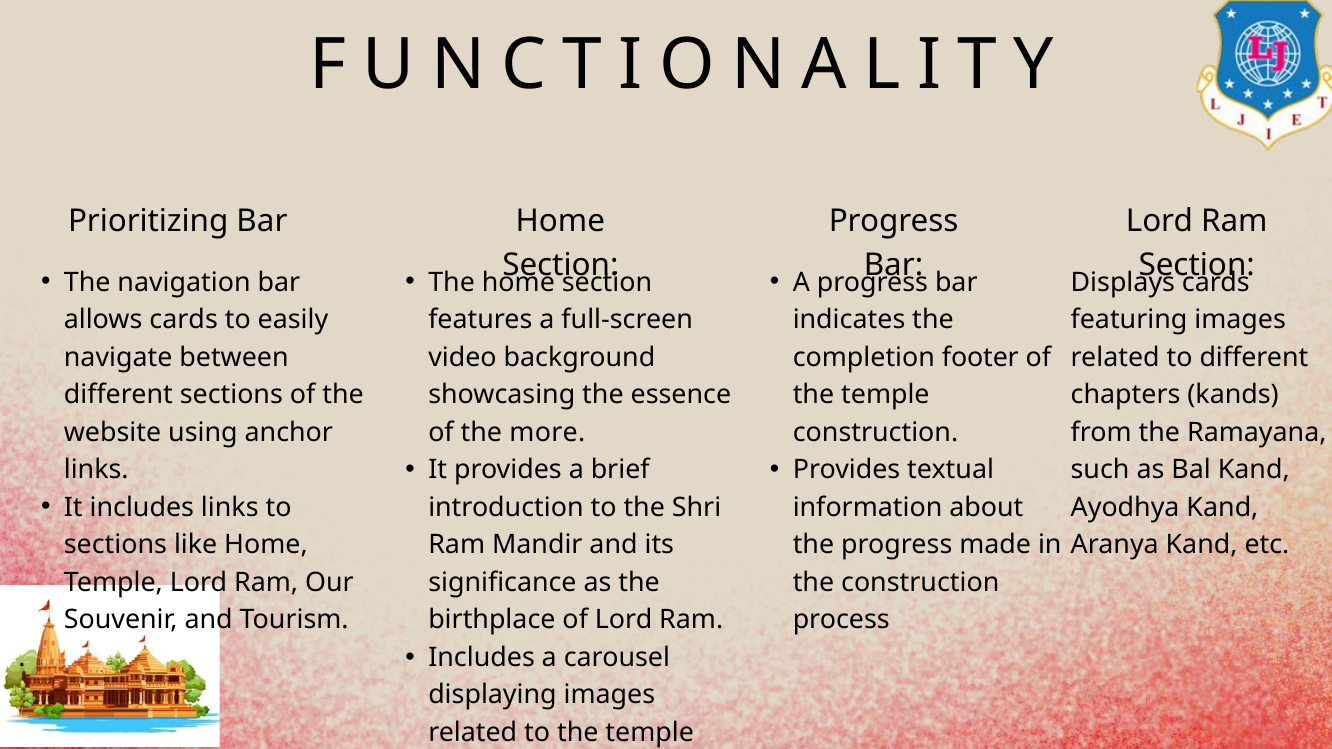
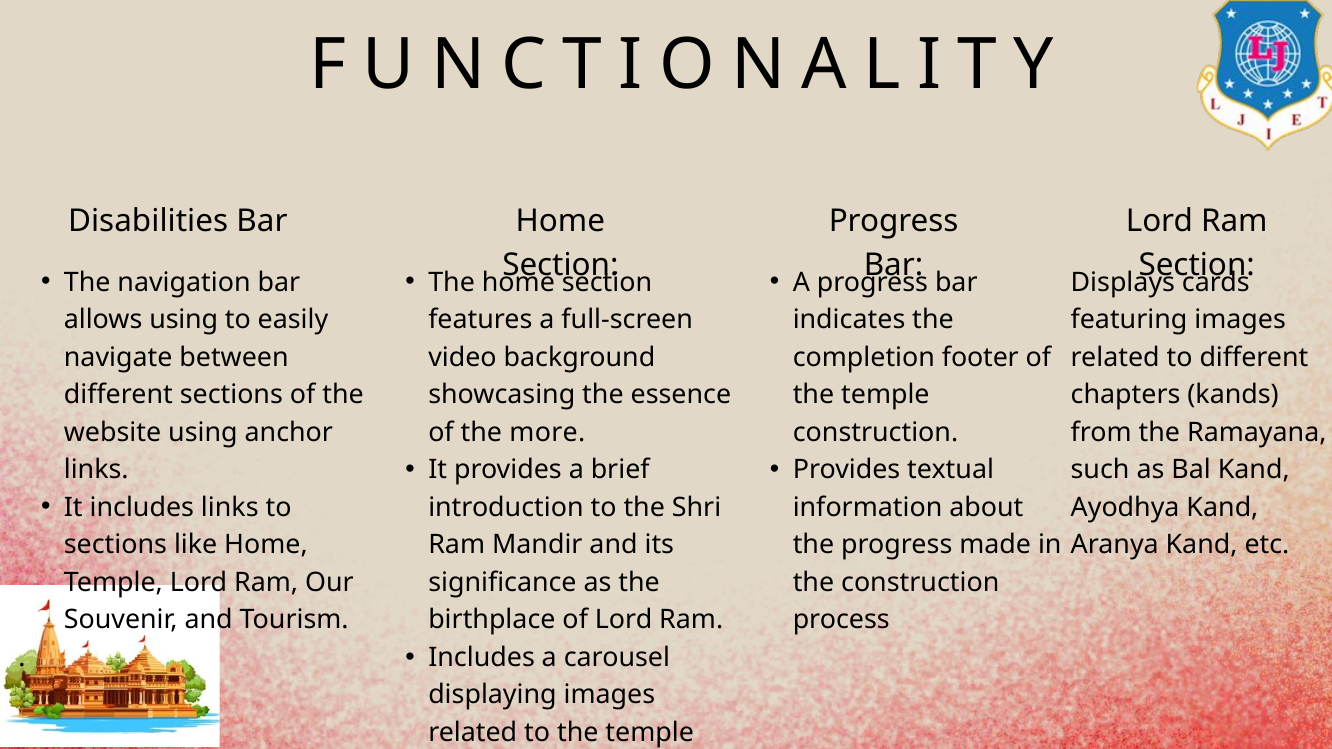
Prioritizing: Prioritizing -> Disabilities
allows cards: cards -> using
